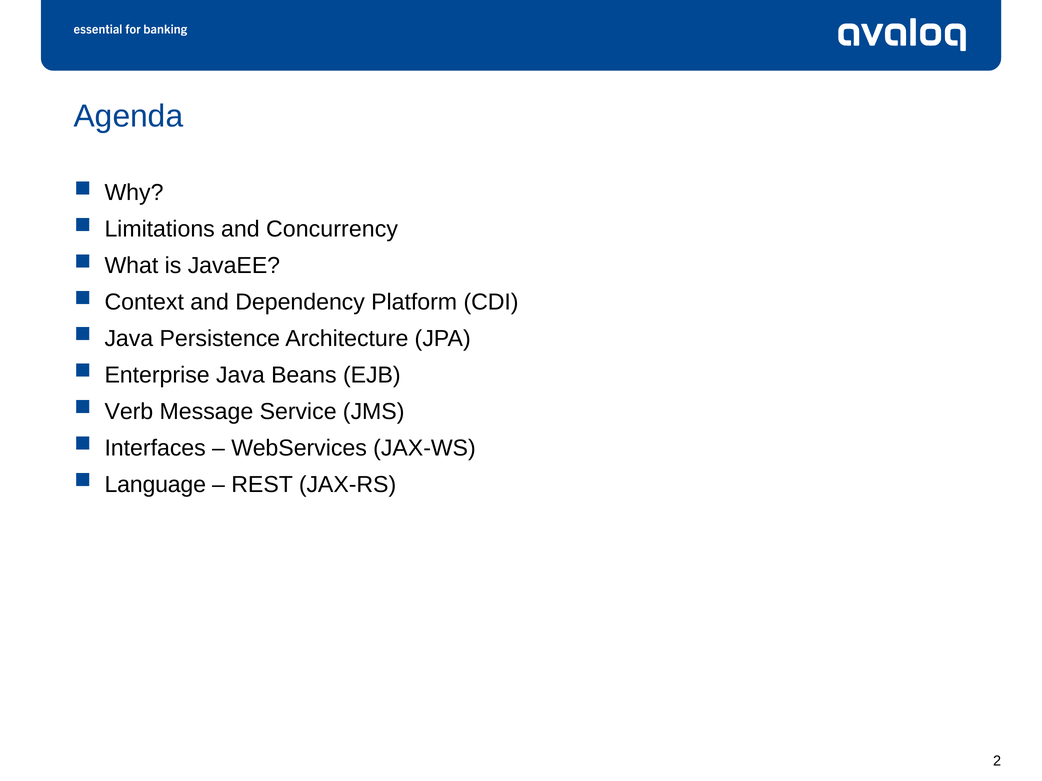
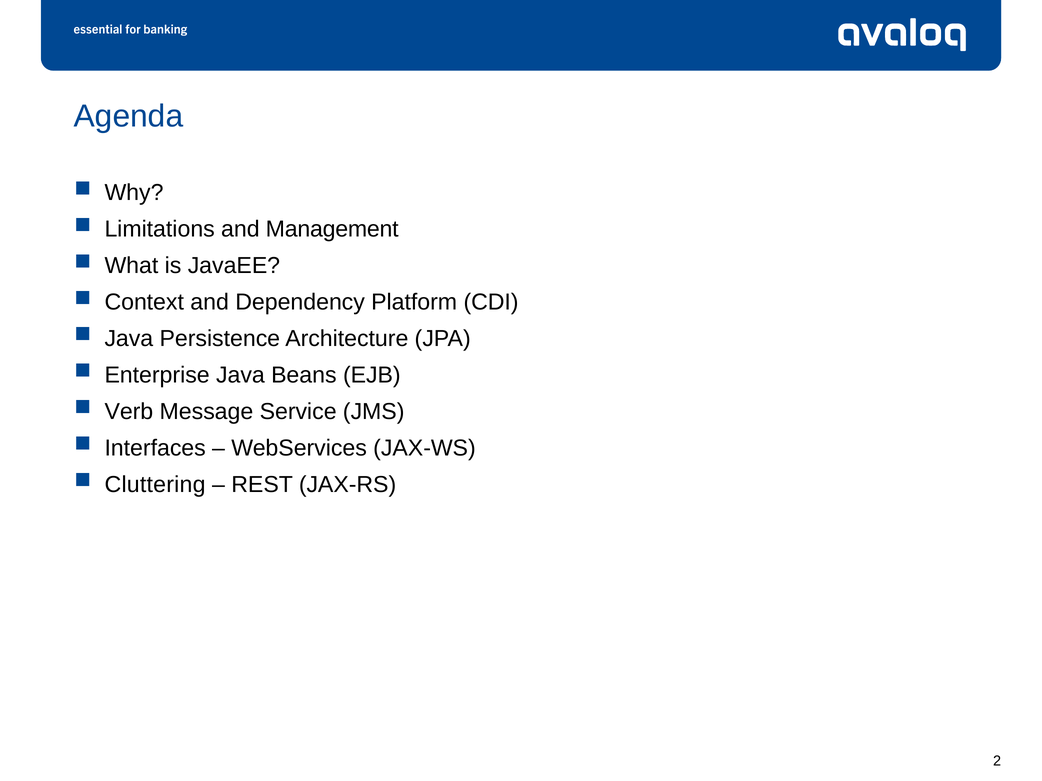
Concurrency: Concurrency -> Management
Language: Language -> Cluttering
